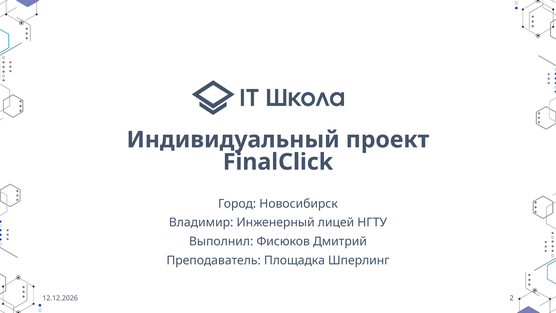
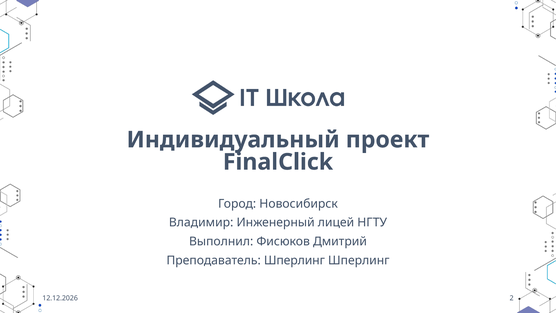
Преподаватель Площадка: Площадка -> Шперлинг
